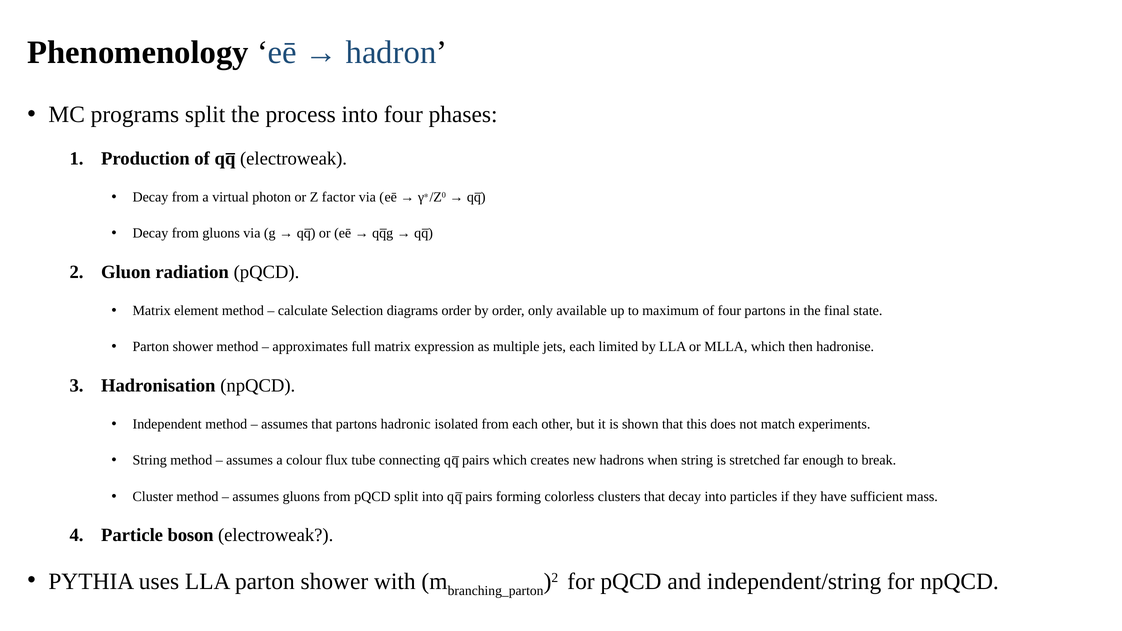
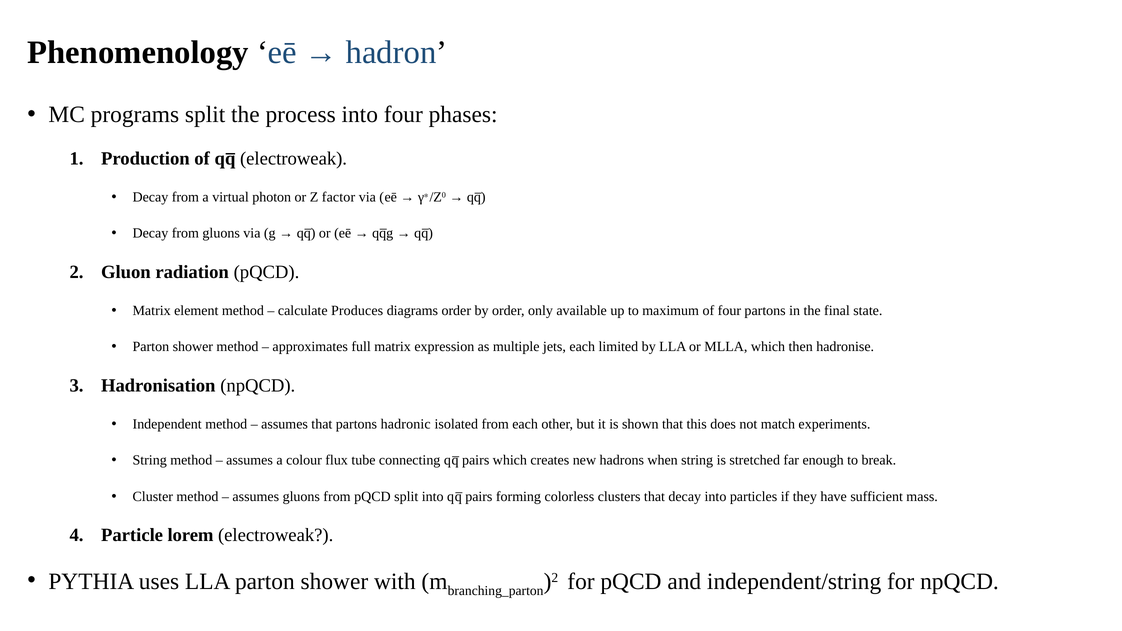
Selection: Selection -> Produces
boson: boson -> lorem
